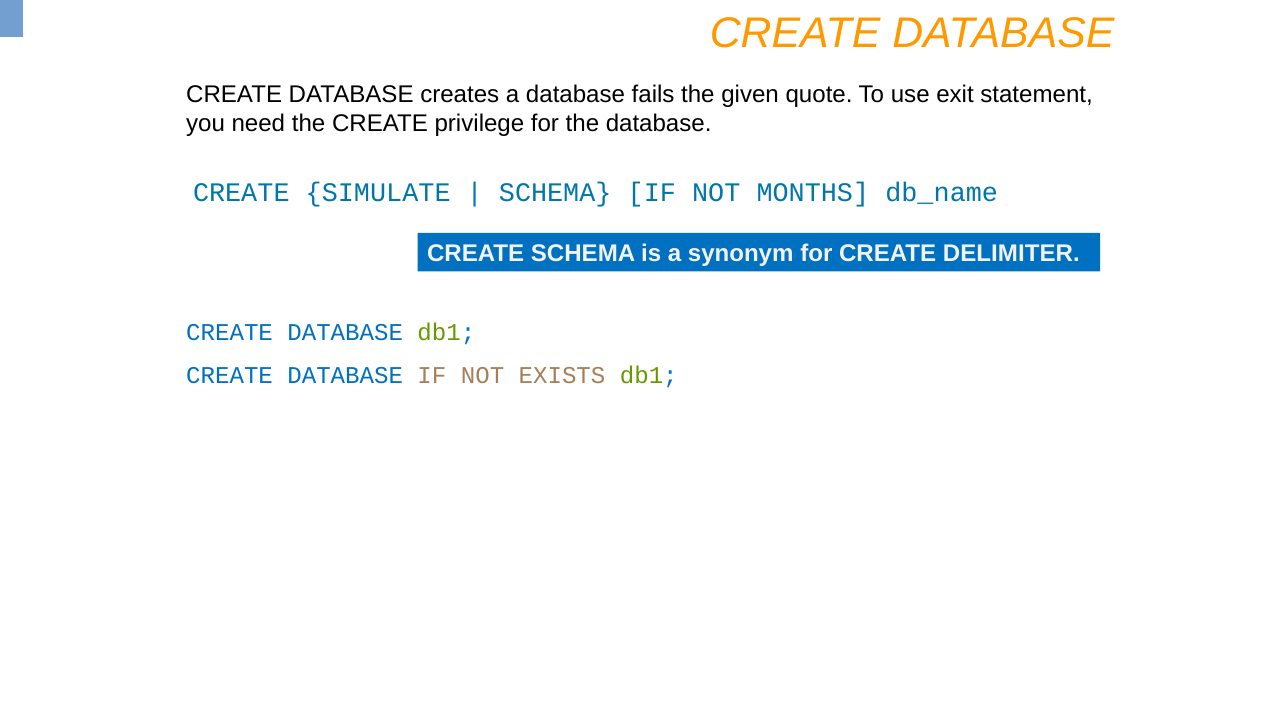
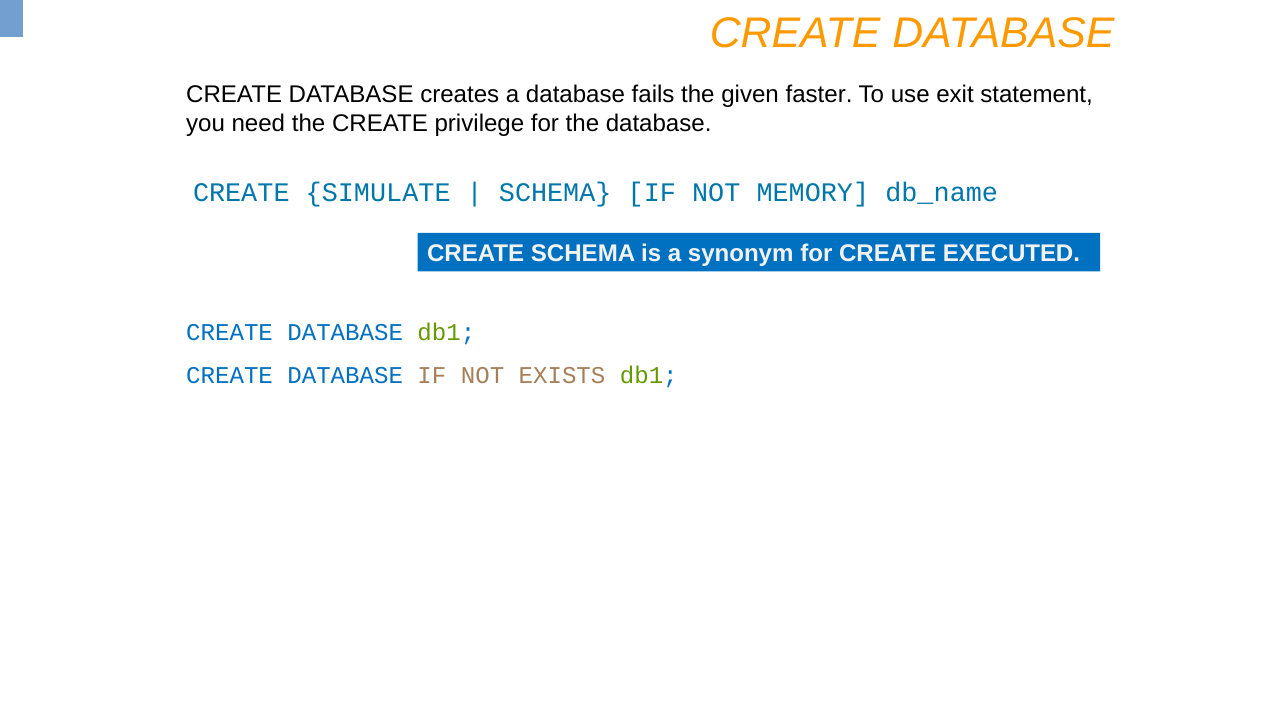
quote: quote -> faster
MONTHS: MONTHS -> MEMORY
DELIMITER: DELIMITER -> EXECUTED
